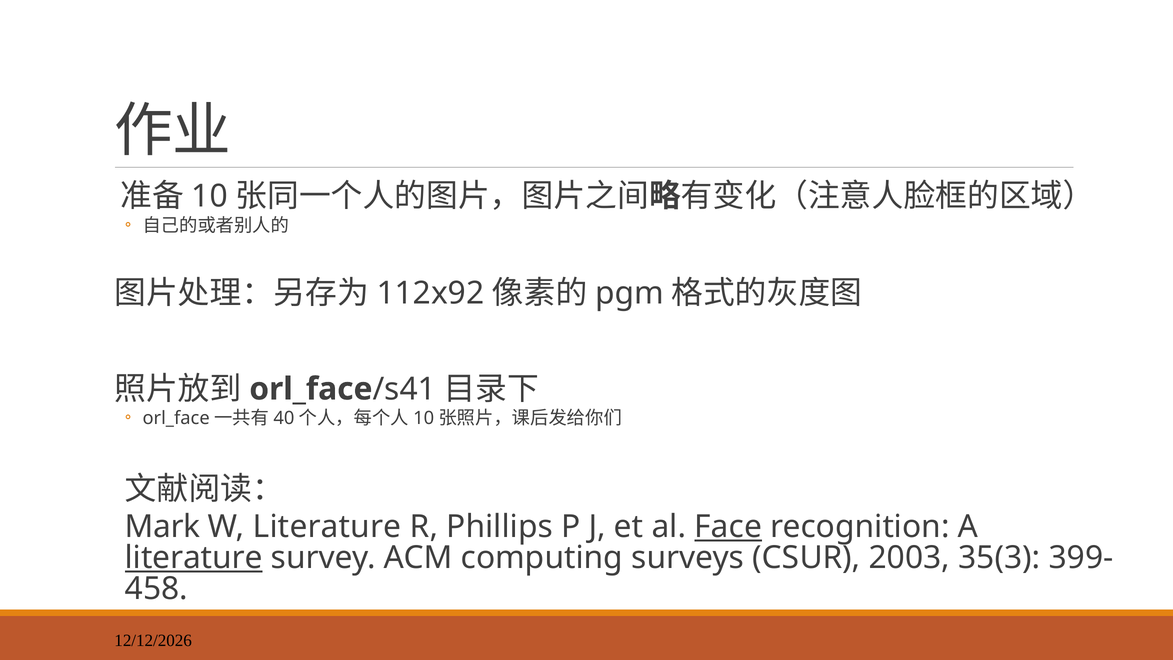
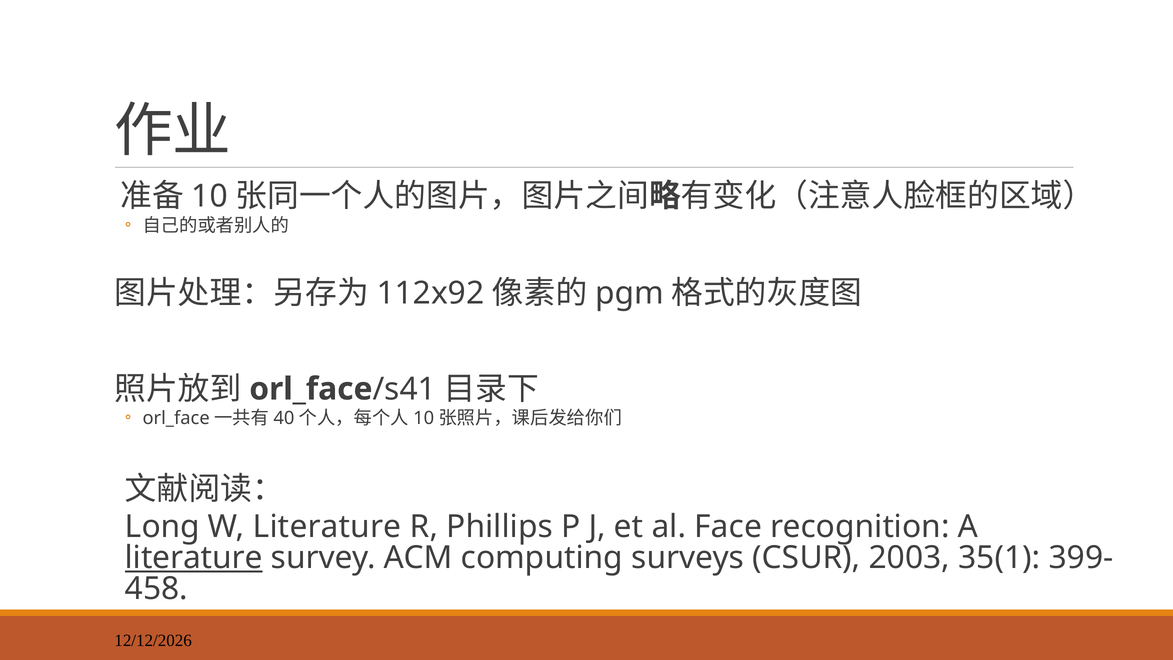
Mark: Mark -> Long
Face underline: present -> none
35(3: 35(3 -> 35(1
